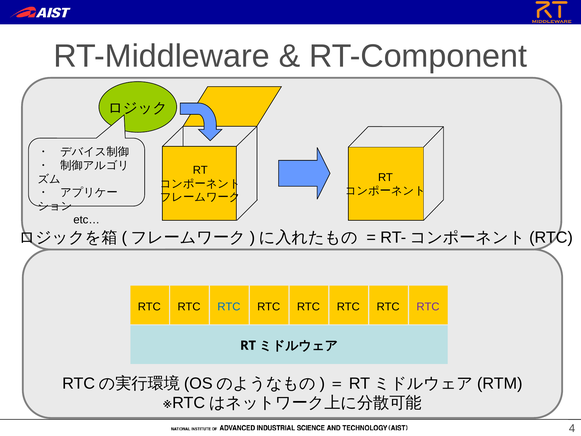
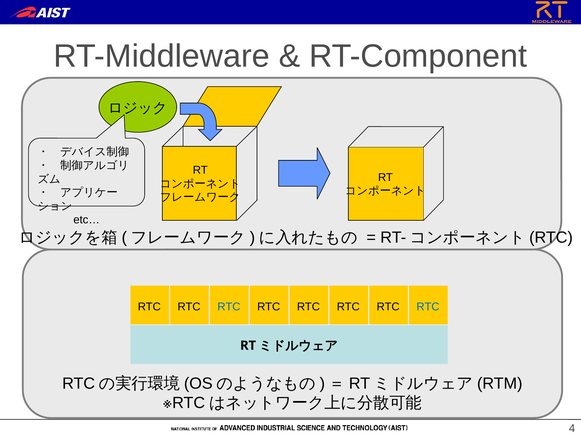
RTC at (428, 306) colour: purple -> blue
